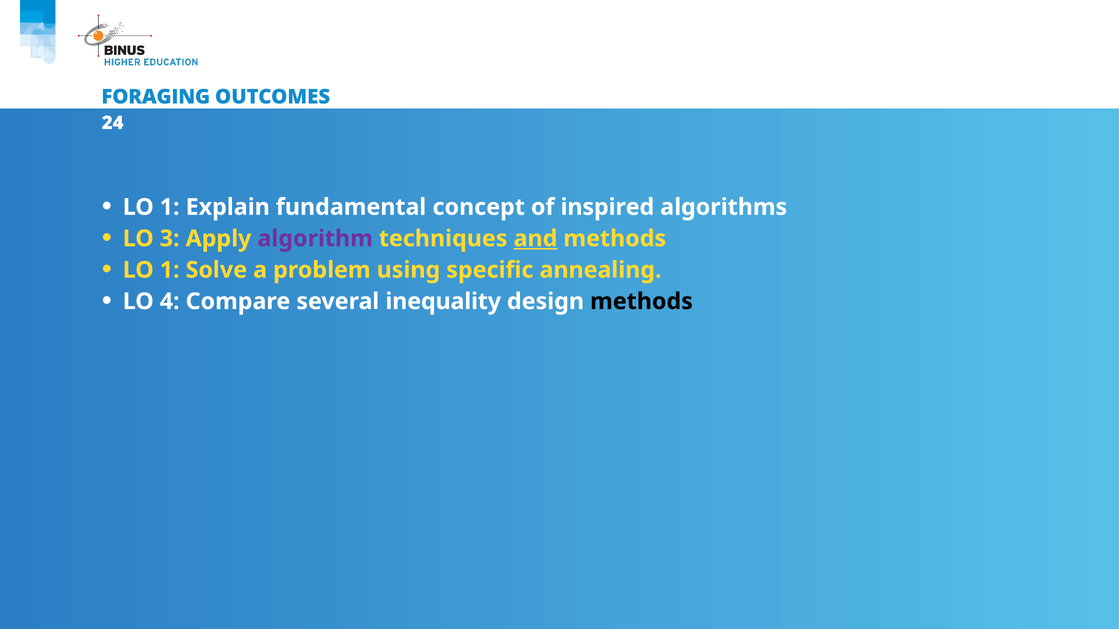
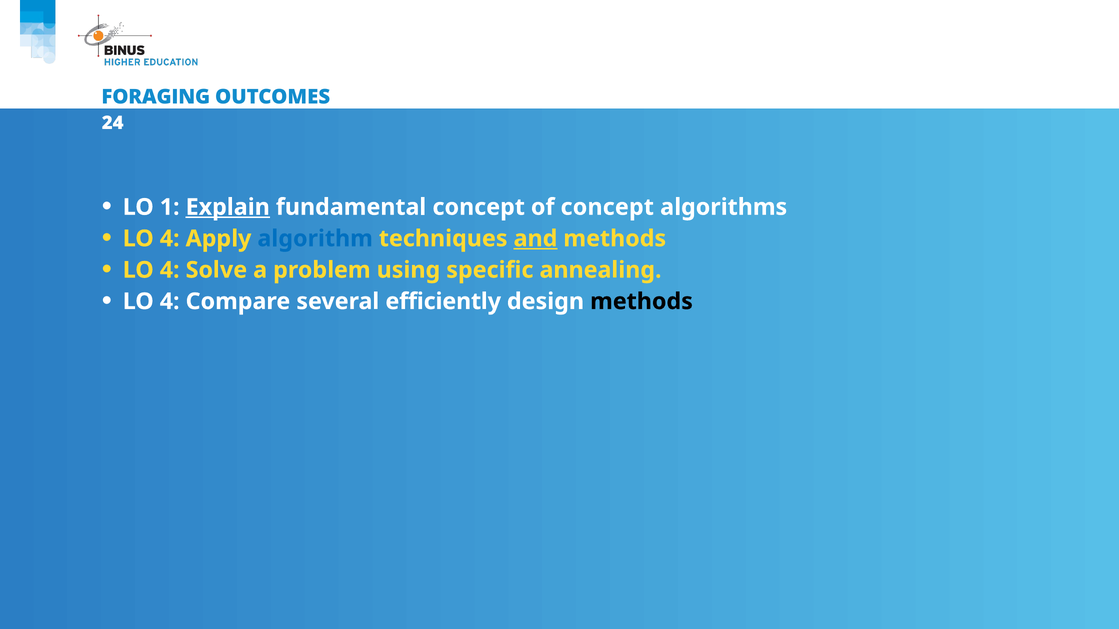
Explain underline: none -> present
of inspired: inspired -> concept
3 at (170, 239): 3 -> 4
algorithm colour: purple -> blue
1 at (170, 270): 1 -> 4
inequality: inequality -> efficiently
